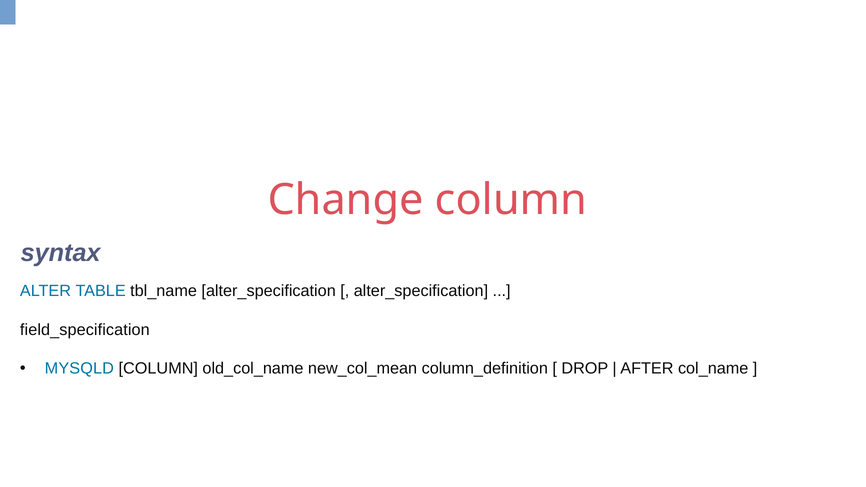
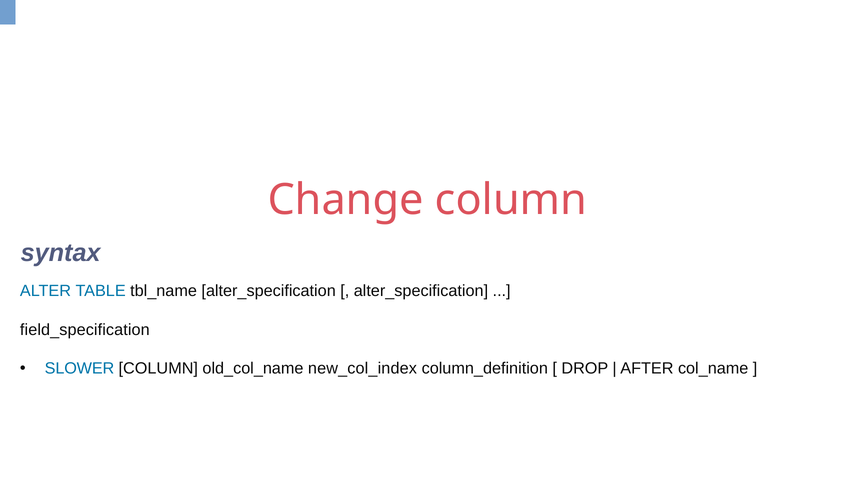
MYSQLD: MYSQLD -> SLOWER
new_col_mean: new_col_mean -> new_col_index
